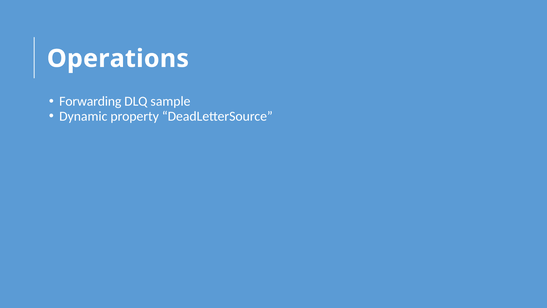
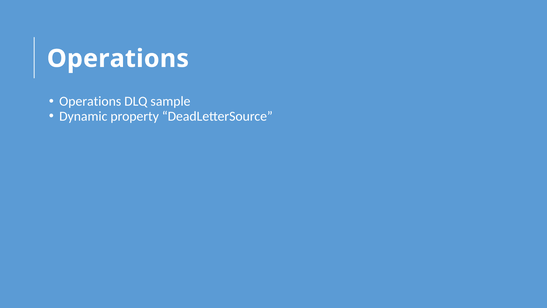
Forwarding at (90, 101): Forwarding -> Operations
